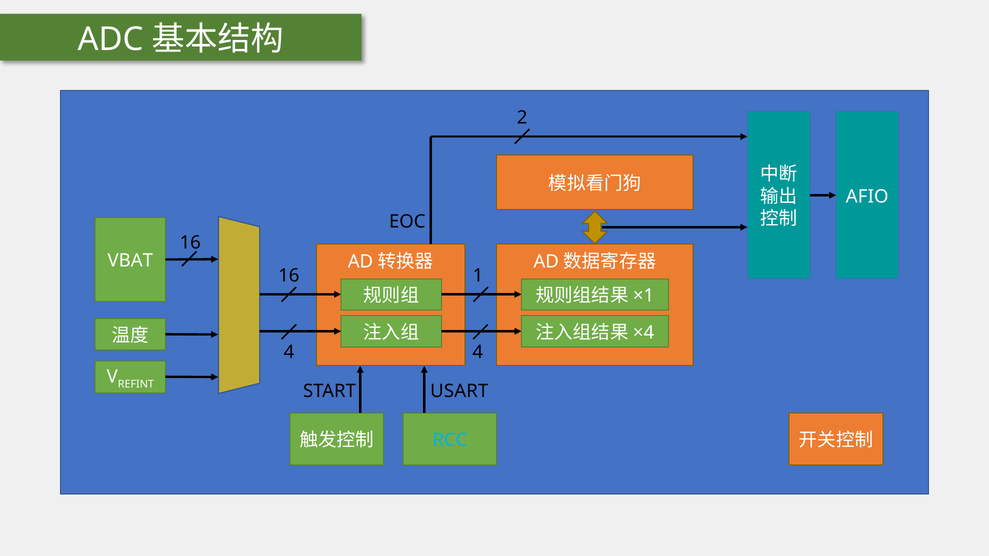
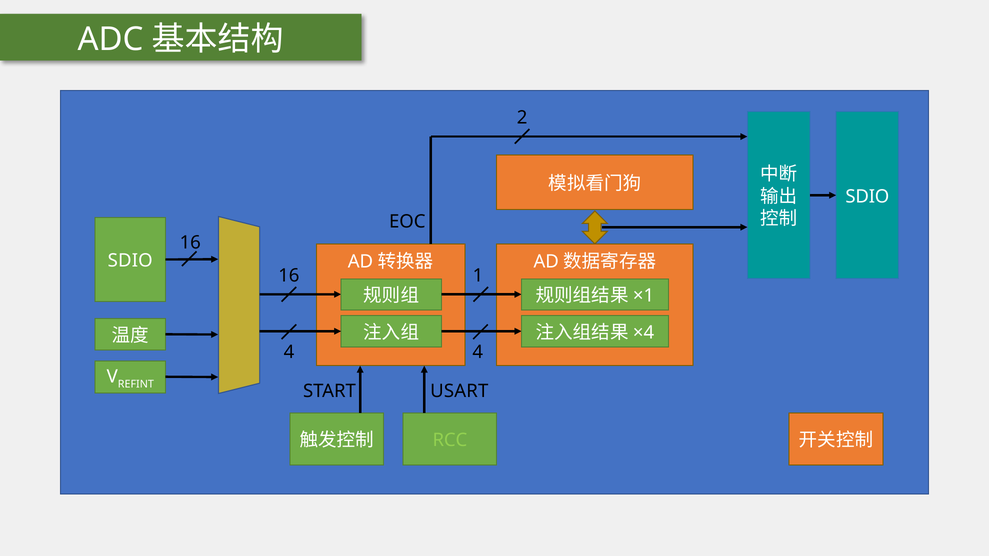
AFIO at (867, 197): AFIO -> SDIO
VBAT at (130, 261): VBAT -> SDIO
RCC colour: light blue -> light green
